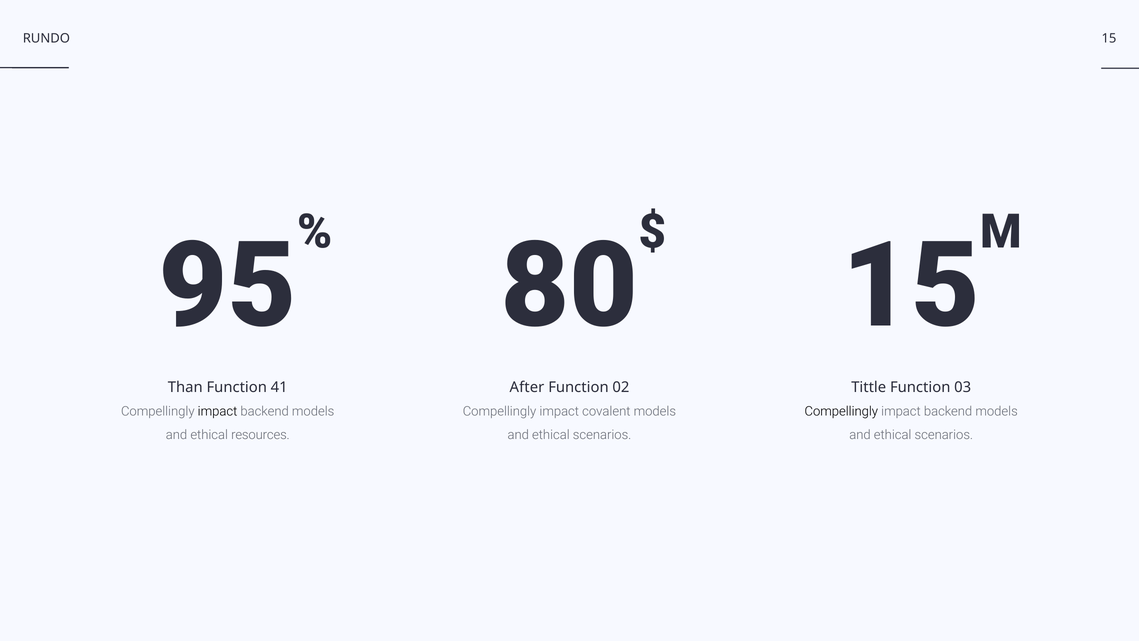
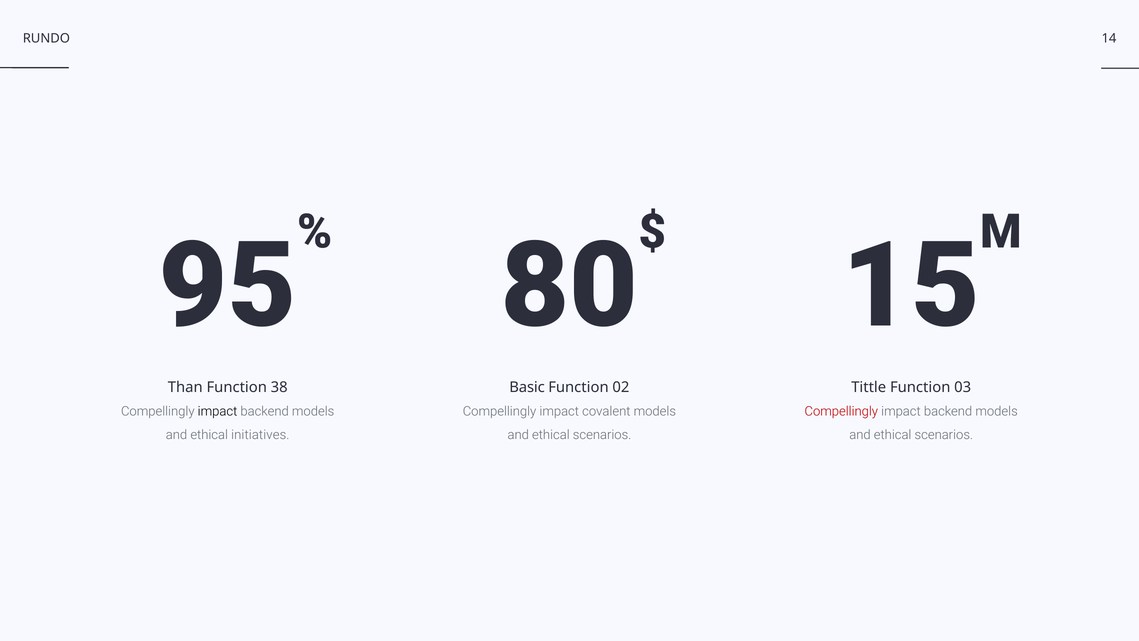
15 at (1109, 38): 15 -> 14
41: 41 -> 38
After: After -> Basic
Compellingly at (841, 411) colour: black -> red
resources: resources -> initiatives
